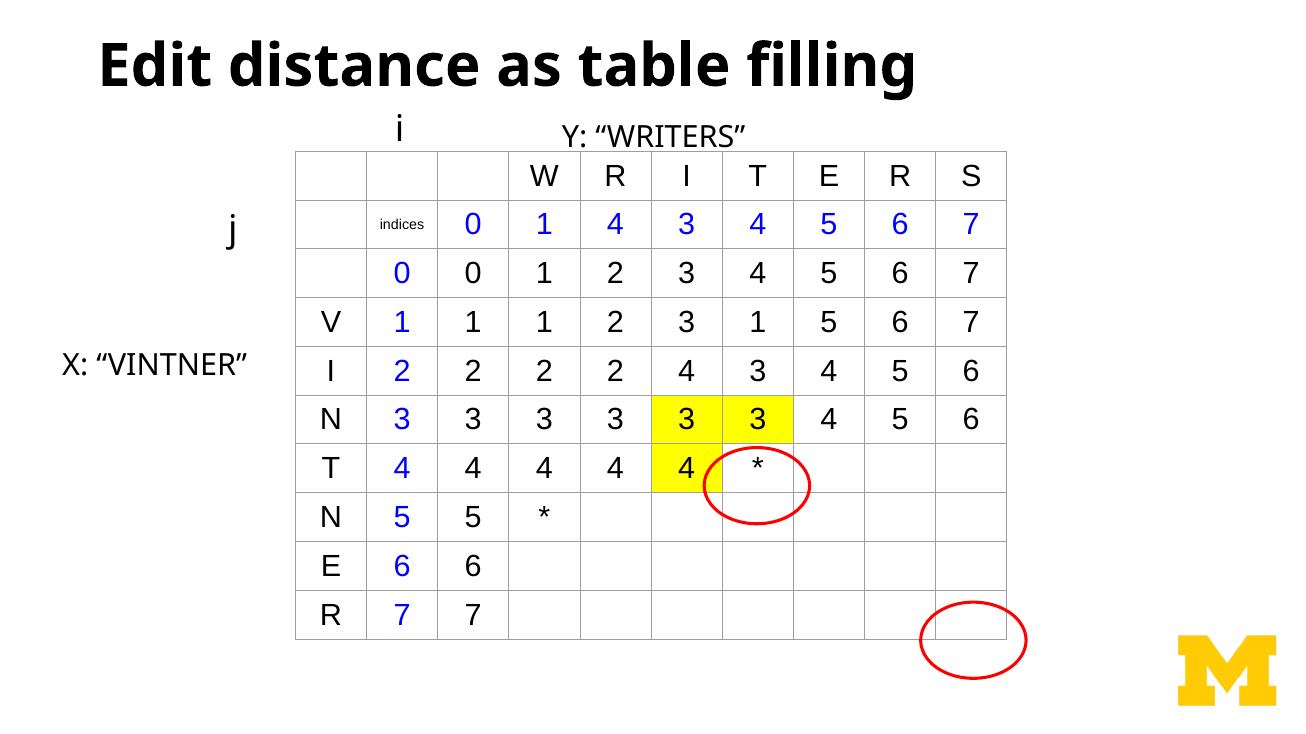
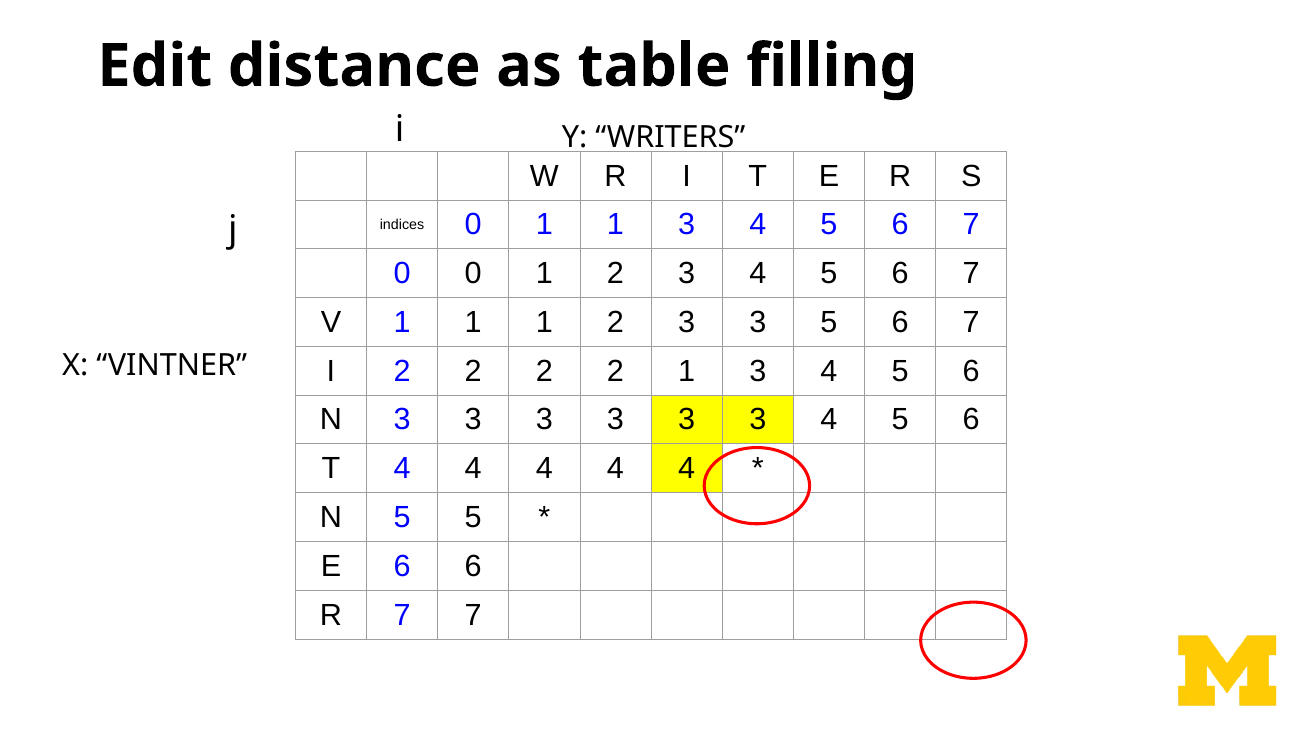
0 1 4: 4 -> 1
2 3 1: 1 -> 3
2 4: 4 -> 1
